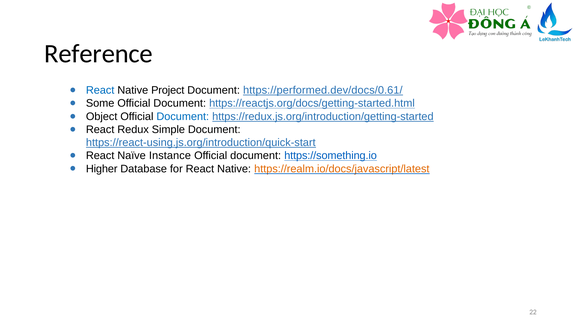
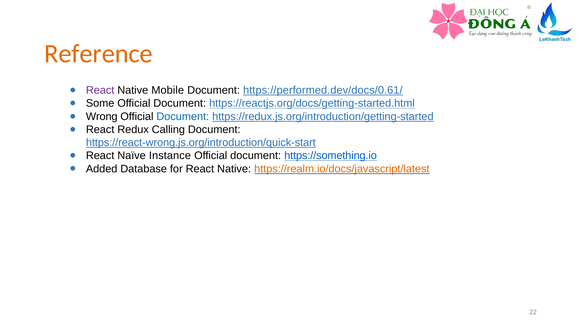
Reference colour: black -> orange
React at (100, 90) colour: blue -> purple
Project: Project -> Mobile
Object: Object -> Wrong
Simple: Simple -> Calling
https://react-using.js.org/introduction/quick-start: https://react-using.js.org/introduction/quick-start -> https://react-wrong.js.org/introduction/quick-start
Higher: Higher -> Added
